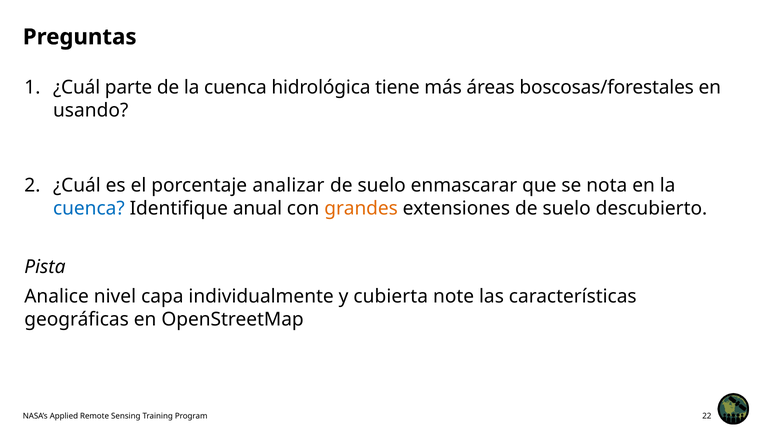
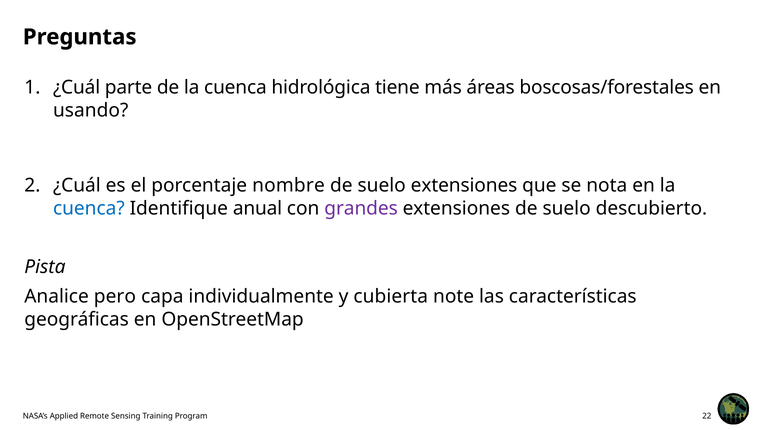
analizar: analizar -> nombre
suelo enmascarar: enmascarar -> extensiones
grandes colour: orange -> purple
nivel: nivel -> pero
